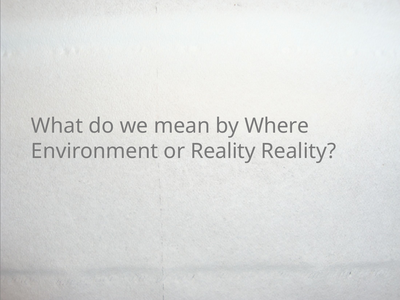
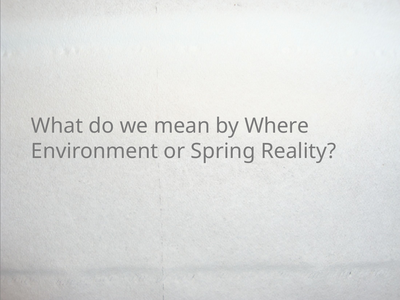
or Reality: Reality -> Spring
